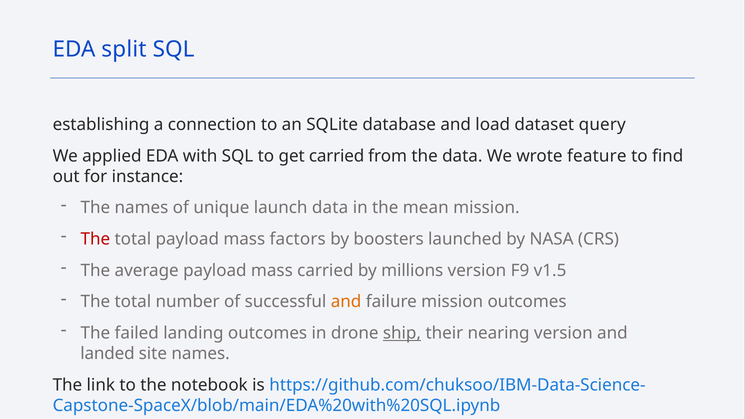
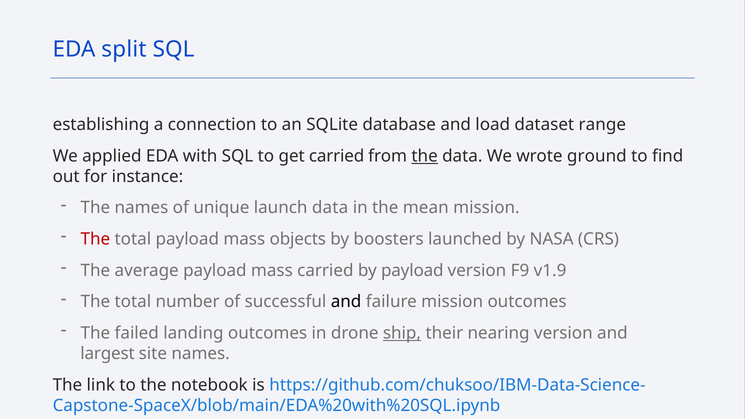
query: query -> range
the at (425, 156) underline: none -> present
feature: feature -> ground
factors: factors -> objects
by millions: millions -> payload
v1.5: v1.5 -> v1.9
and at (346, 302) colour: orange -> black
landed: landed -> largest
